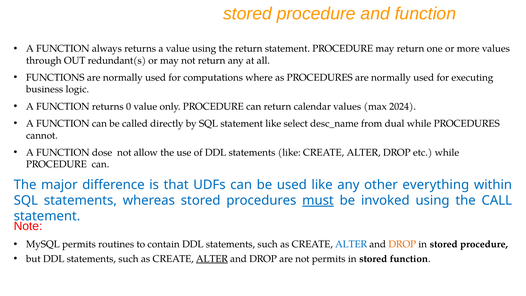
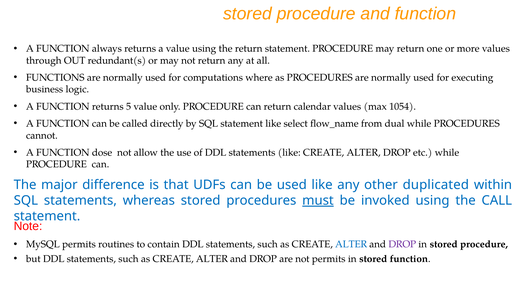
0: 0 -> 5
2024: 2024 -> 1054
desc_name: desc_name -> flow_name
everything: everything -> duplicated
DROP at (402, 244) colour: orange -> purple
ALTER at (212, 259) underline: present -> none
